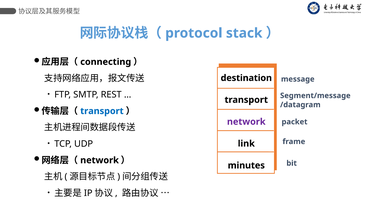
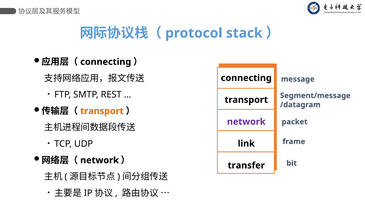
destination at (246, 78): destination -> connecting
transport at (102, 111) colour: blue -> orange
minutes: minutes -> transfer
